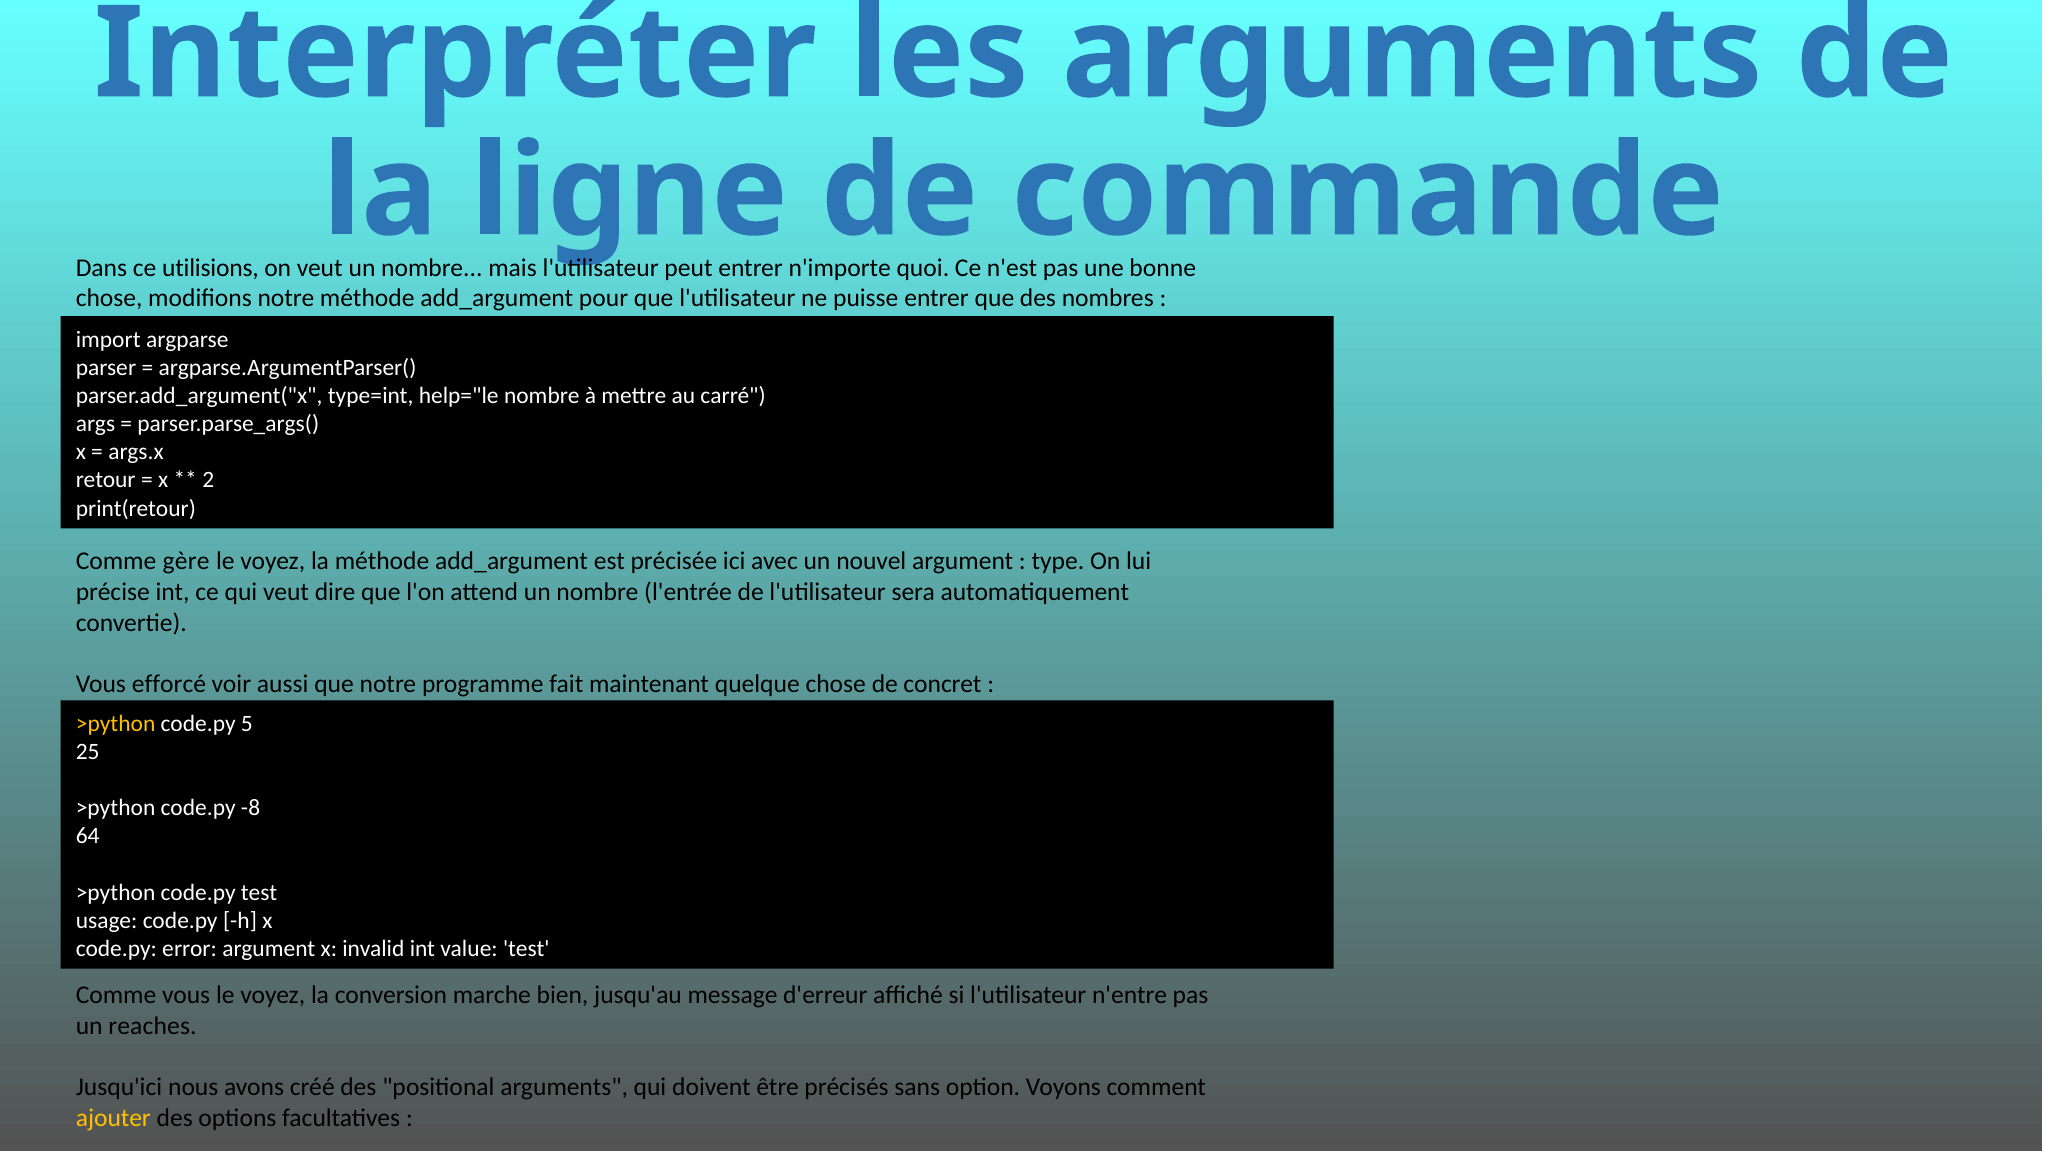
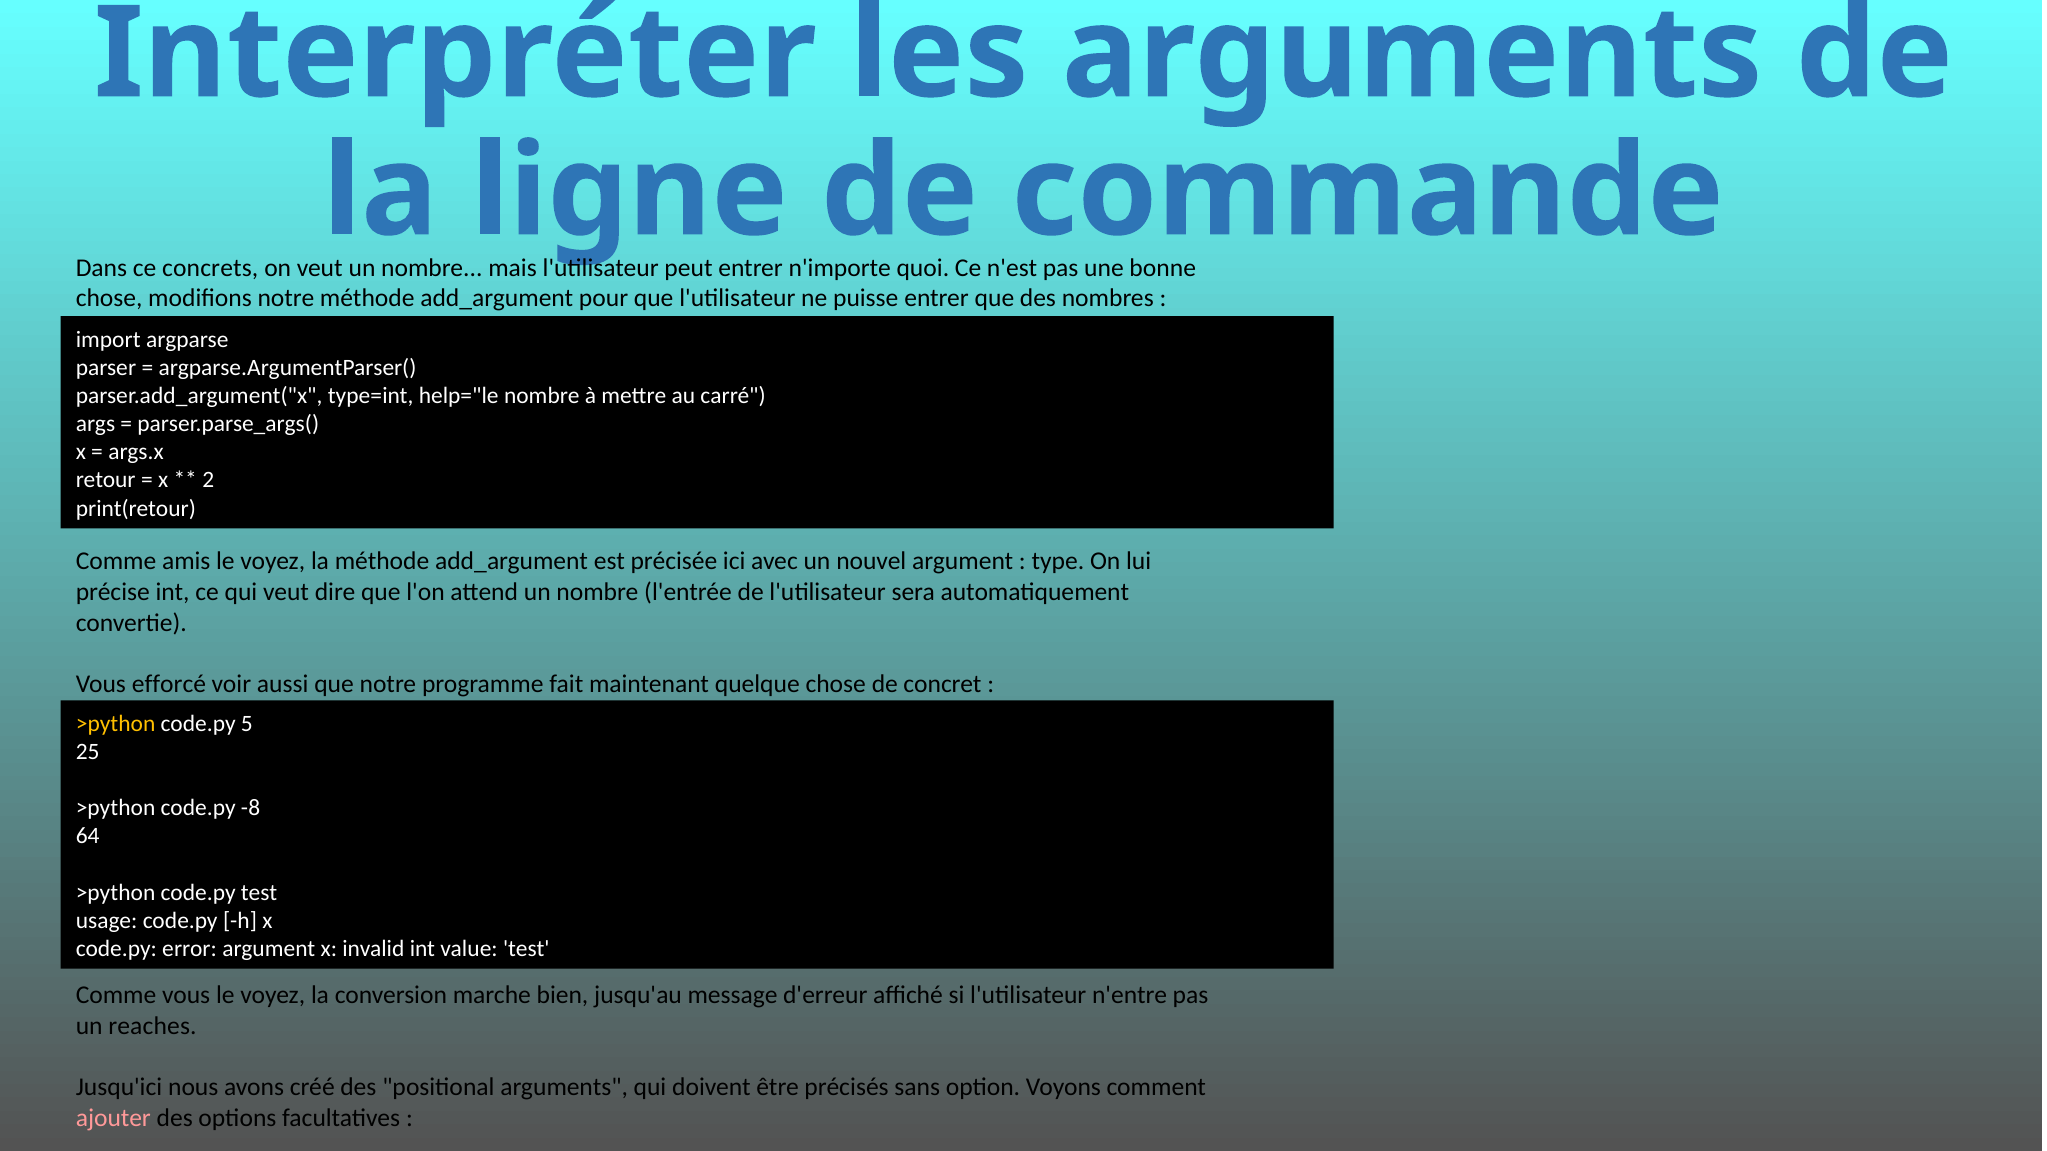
utilisions: utilisions -> concrets
gère: gère -> amis
ajouter colour: yellow -> pink
